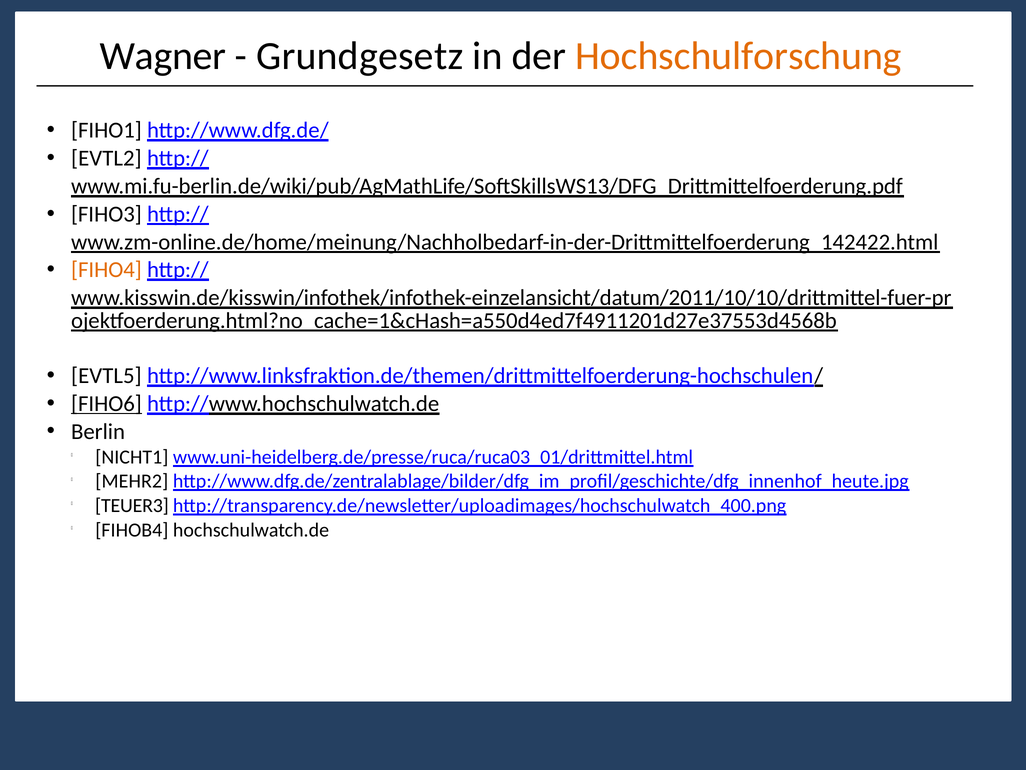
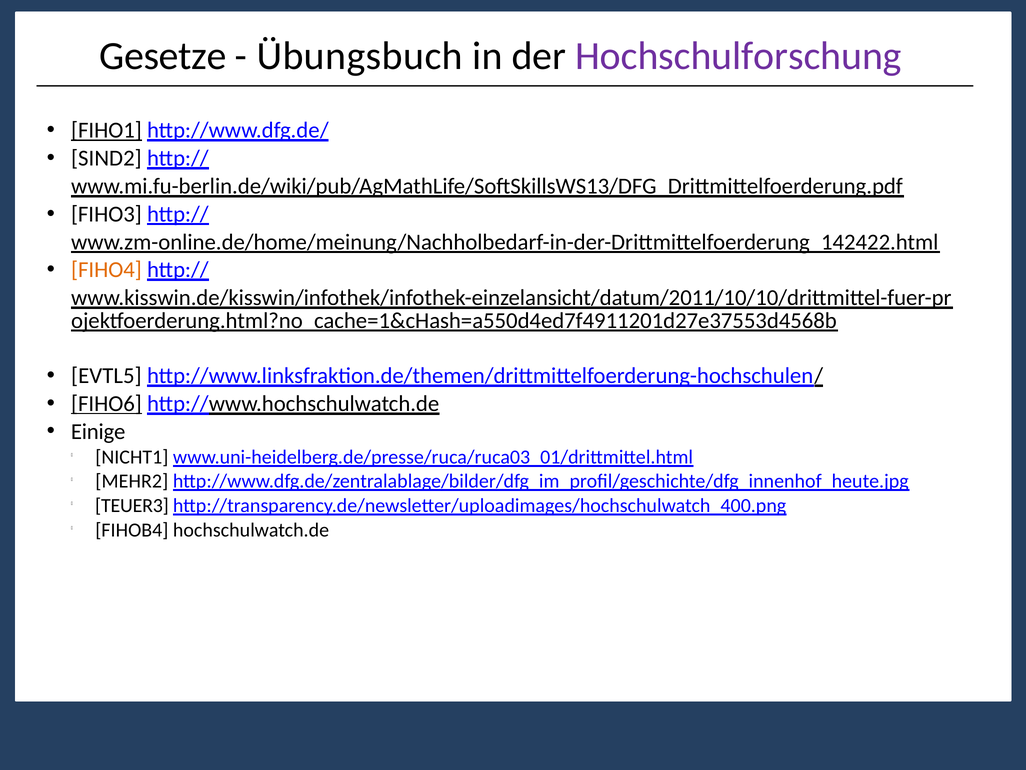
Wagner: Wagner -> Gesetze
Grundgesetz: Grundgesetz -> Übungsbuch
Hochschulforschung colour: orange -> purple
FIHO1 underline: none -> present
EVTL2: EVTL2 -> SIND2
Berlin: Berlin -> Einige
